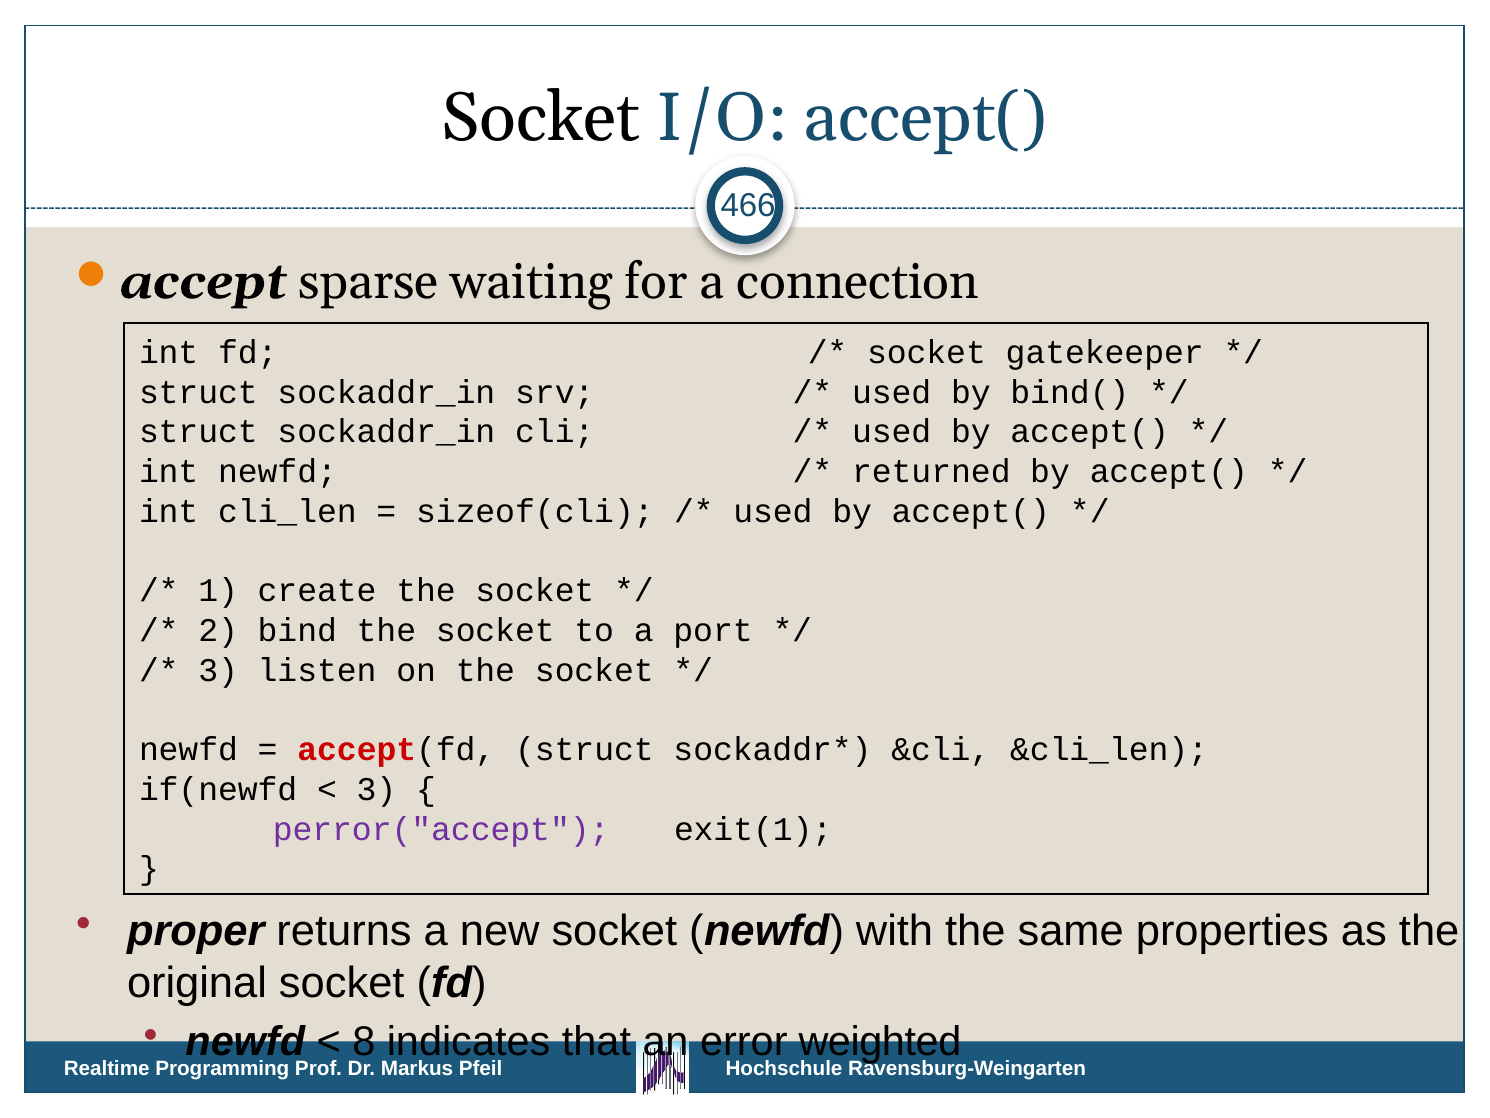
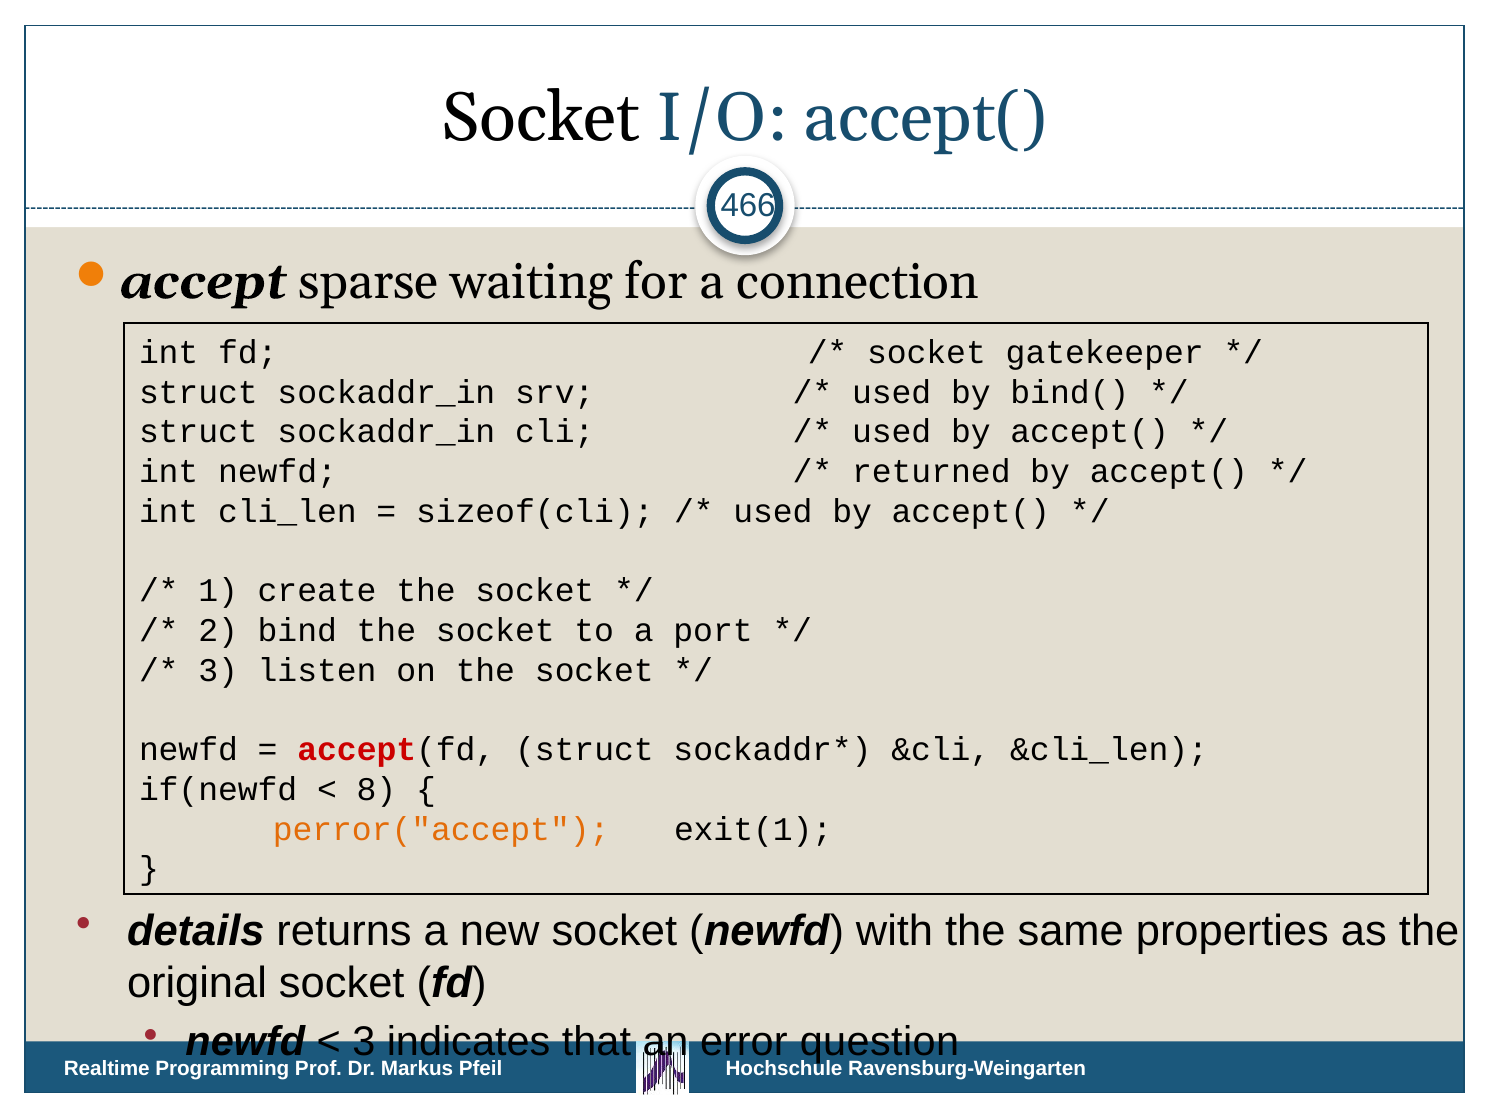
3 at (376, 789): 3 -> 8
perror("accept colour: purple -> orange
proper: proper -> details
8 at (364, 1042): 8 -> 3
weighted: weighted -> question
